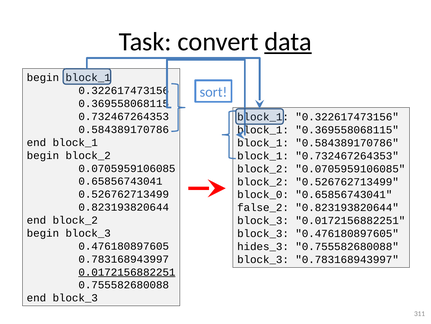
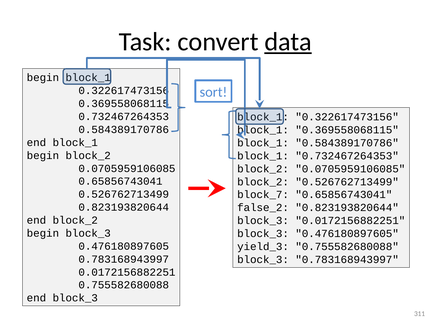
block_0: block_0 -> block_7
hides_3: hides_3 -> yield_3
0.0172156882251 at (127, 271) underline: present -> none
